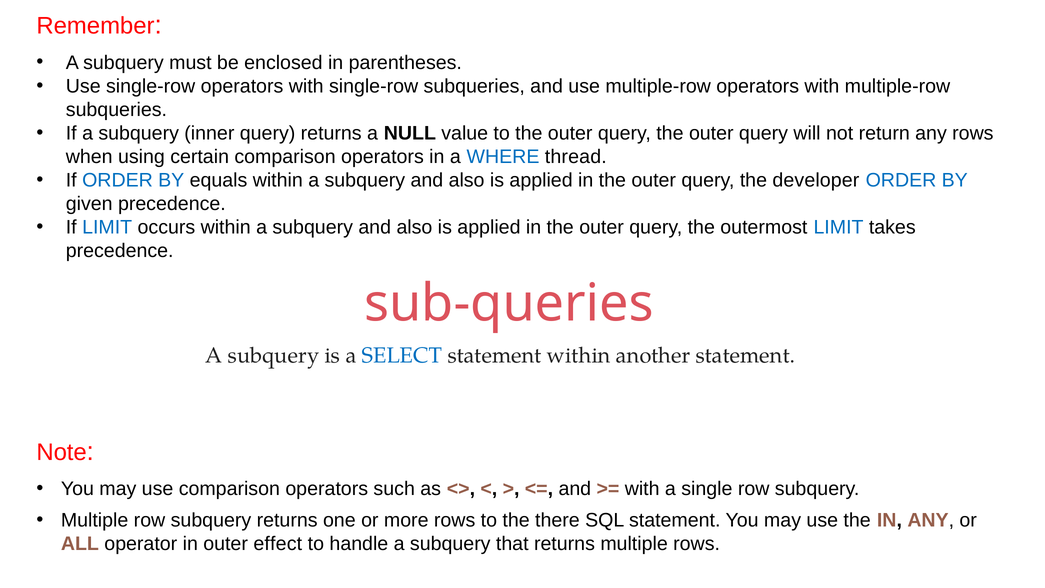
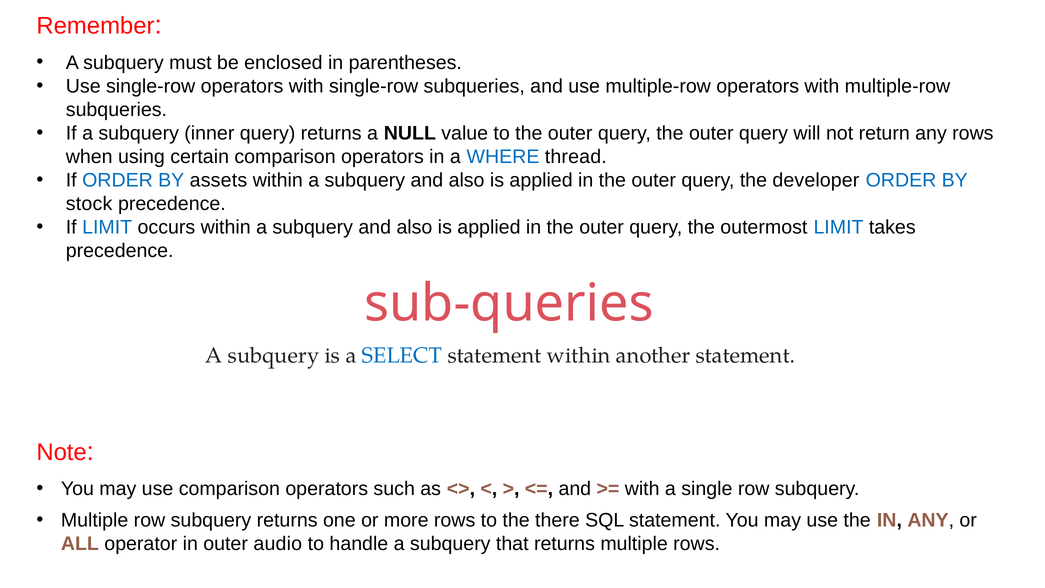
equals: equals -> assets
given: given -> stock
effect: effect -> audio
